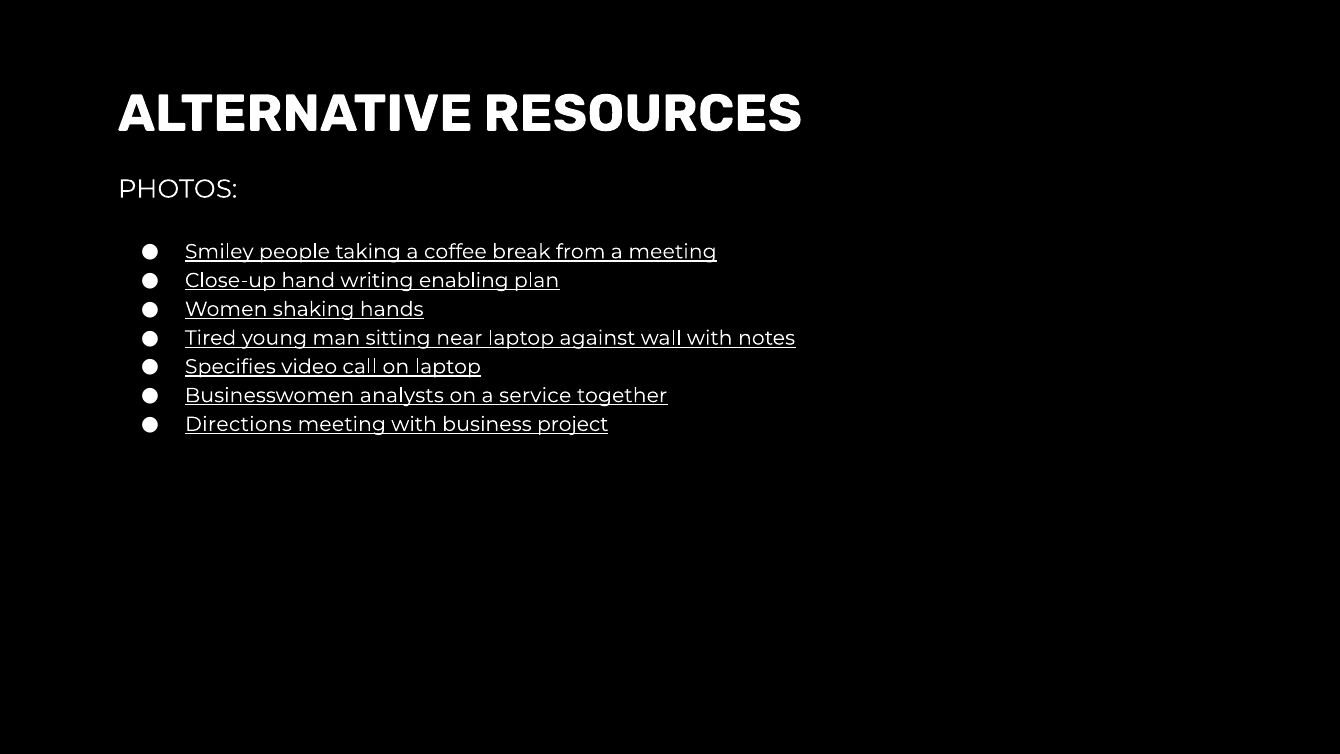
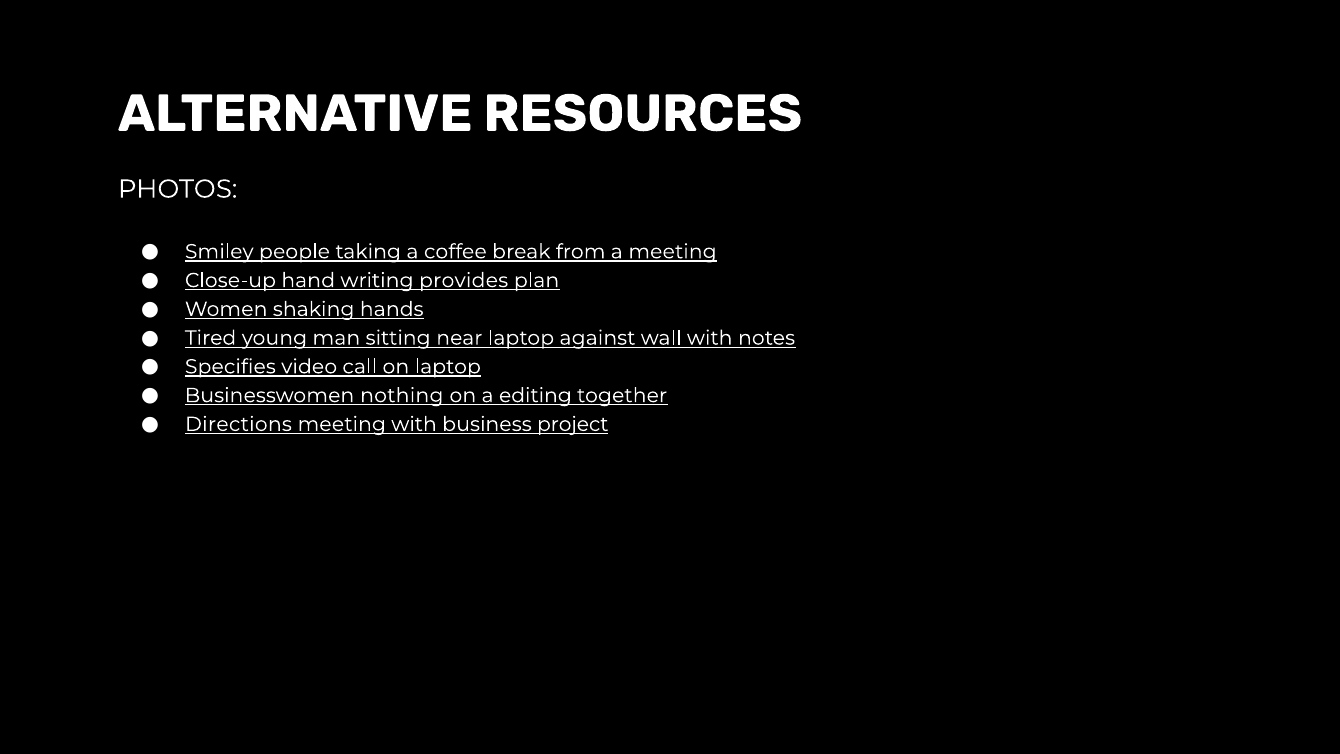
enabling: enabling -> provides
analysts: analysts -> nothing
service: service -> editing
